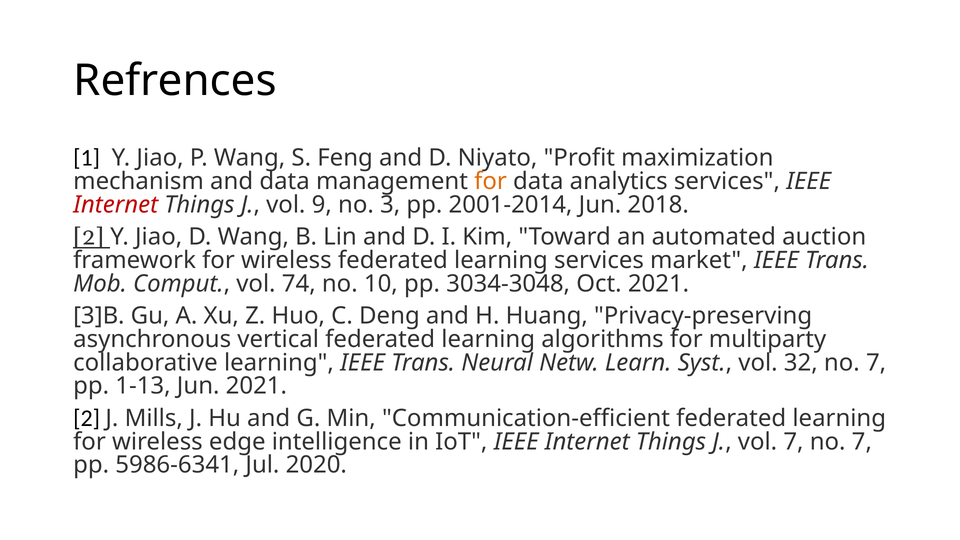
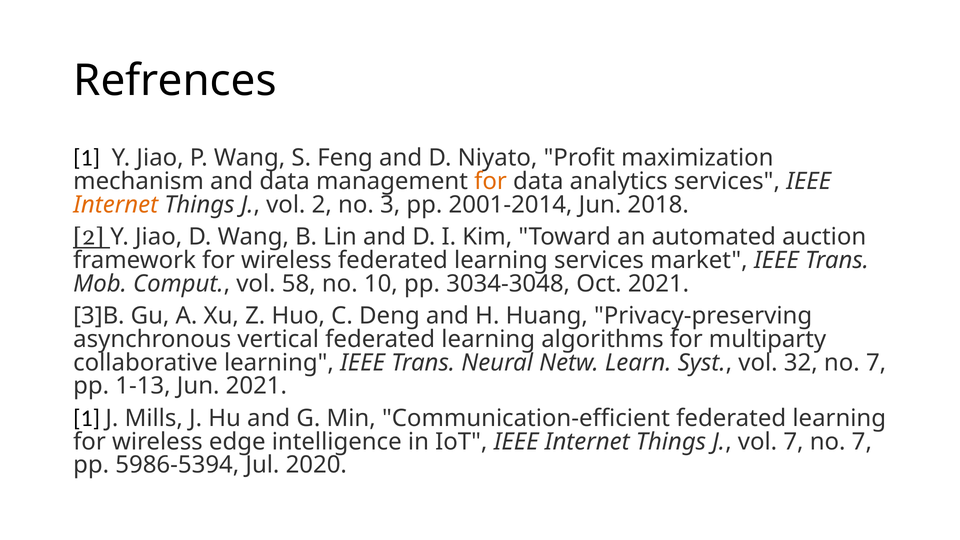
Internet at (116, 205) colour: red -> orange
vol 9: 9 -> 2
74: 74 -> 58
2 at (87, 418): 2 -> 1
5986-6341: 5986-6341 -> 5986-5394
